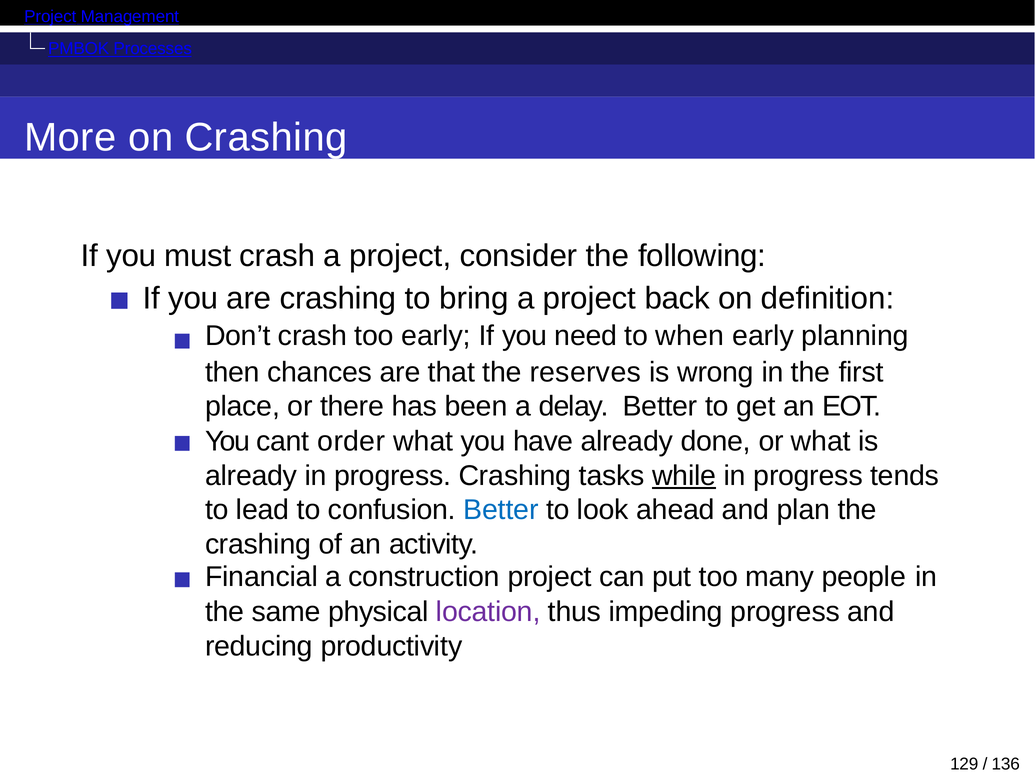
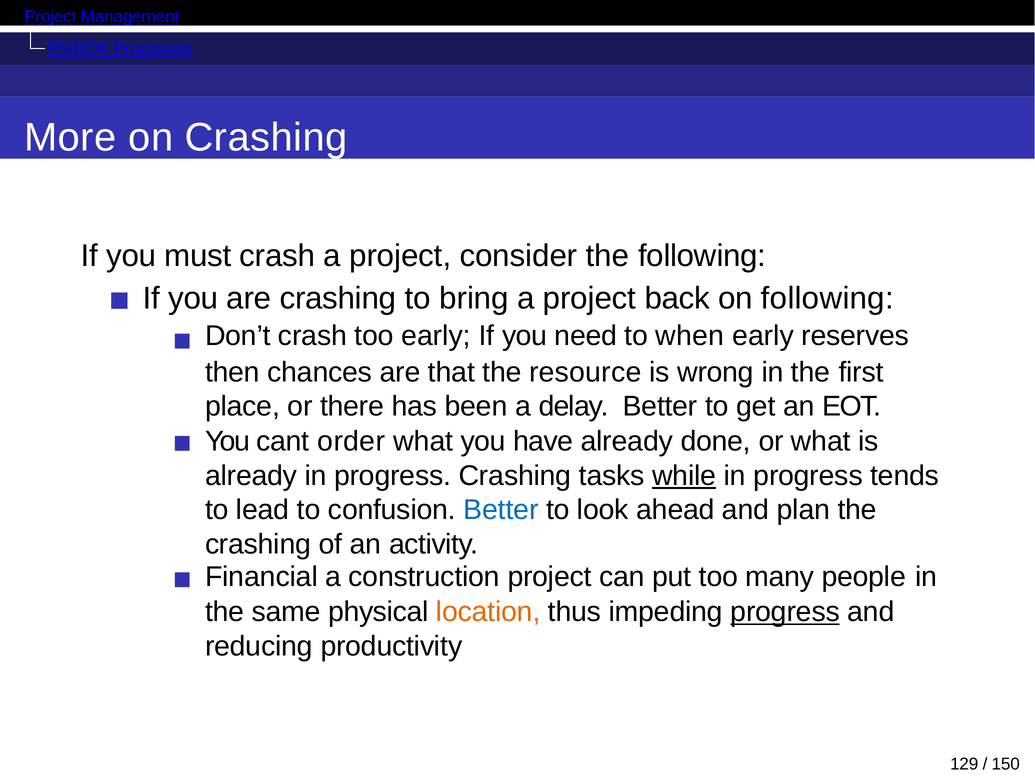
on definition: definition -> following
planning: planning -> reserves
reserves: reserves -> resource
location colour: purple -> orange
progress at (785, 612) underline: none -> present
136: 136 -> 150
